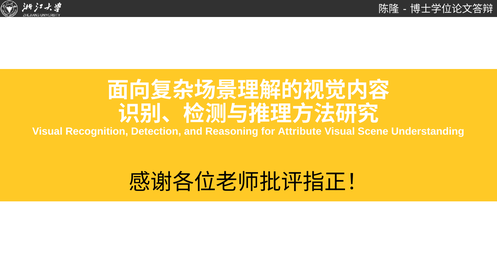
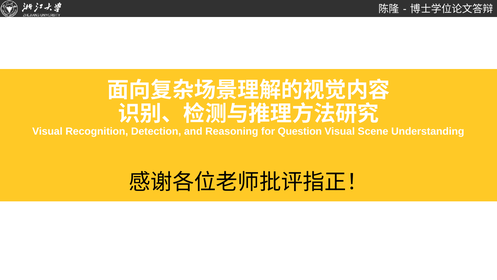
Attribute: Attribute -> Question
